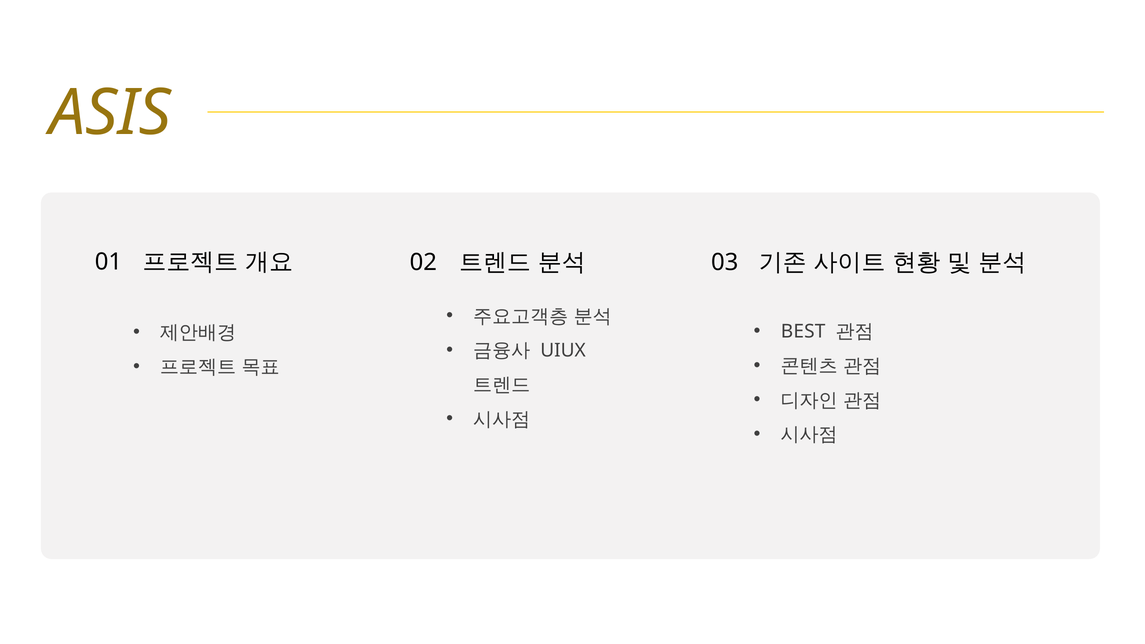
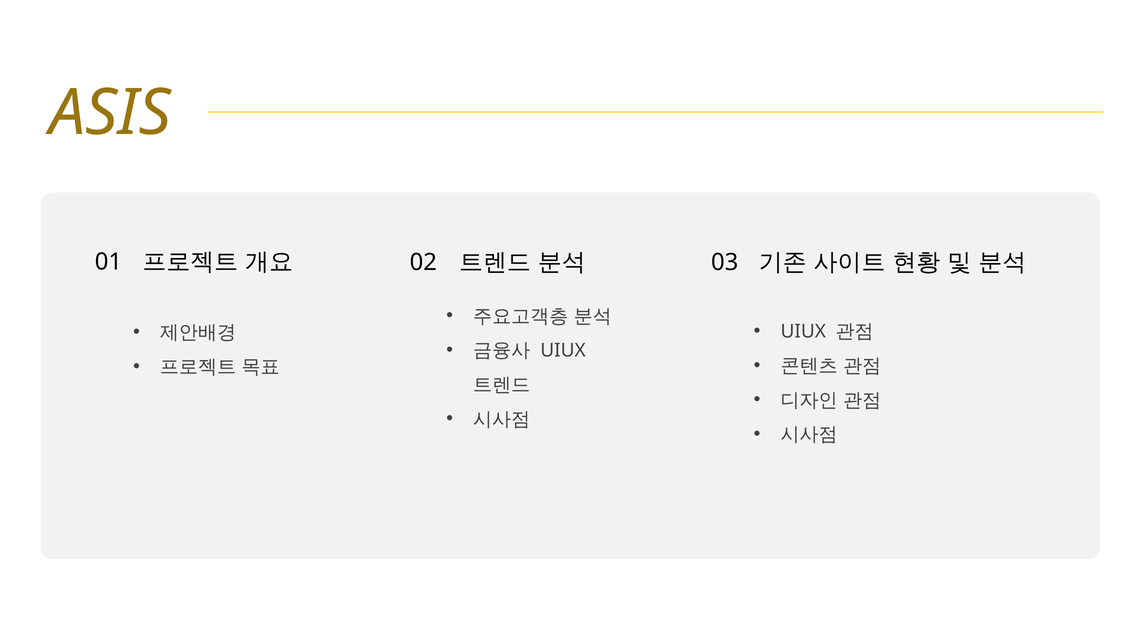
BEST at (803, 332): BEST -> UIUX
